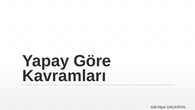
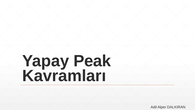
Göre: Göre -> Peak
